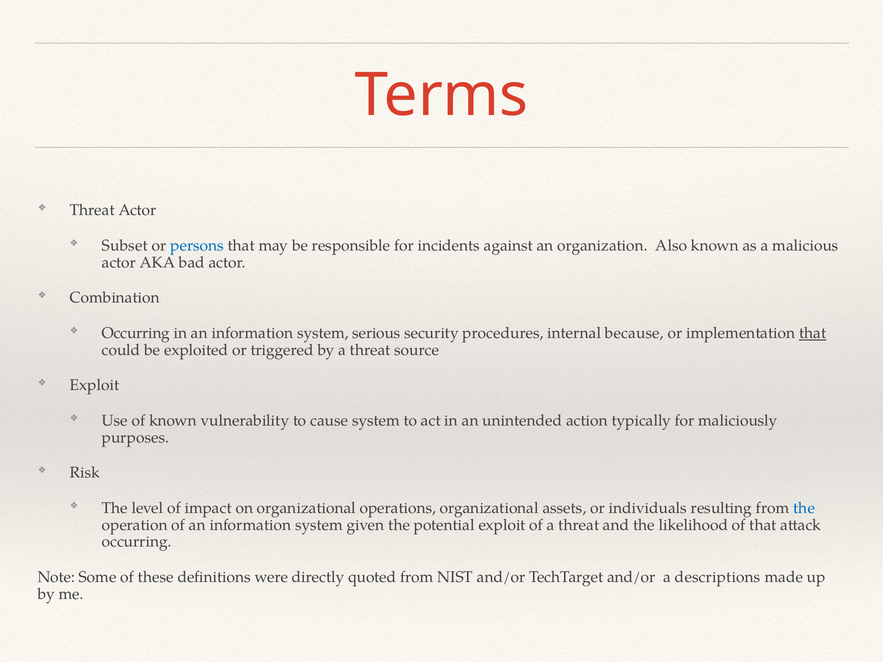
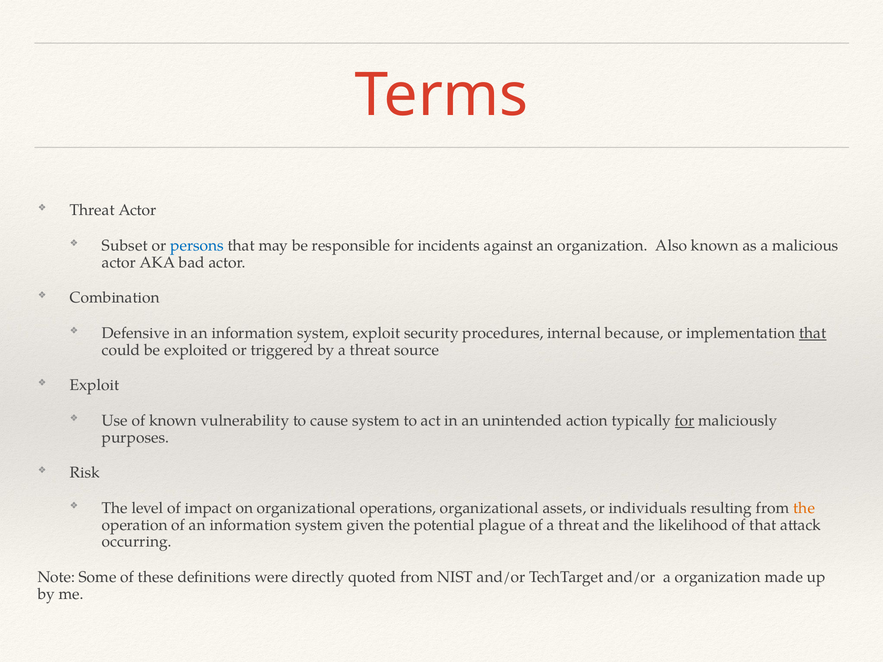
Occurring at (136, 333): Occurring -> Defensive
system serious: serious -> exploit
for at (685, 421) underline: none -> present
the at (804, 508) colour: blue -> orange
potential exploit: exploit -> plague
a descriptions: descriptions -> organization
